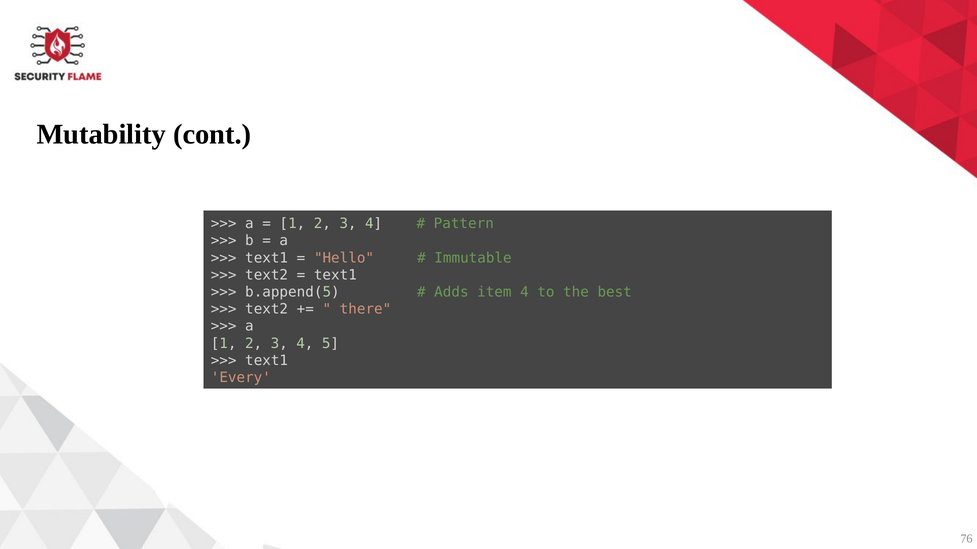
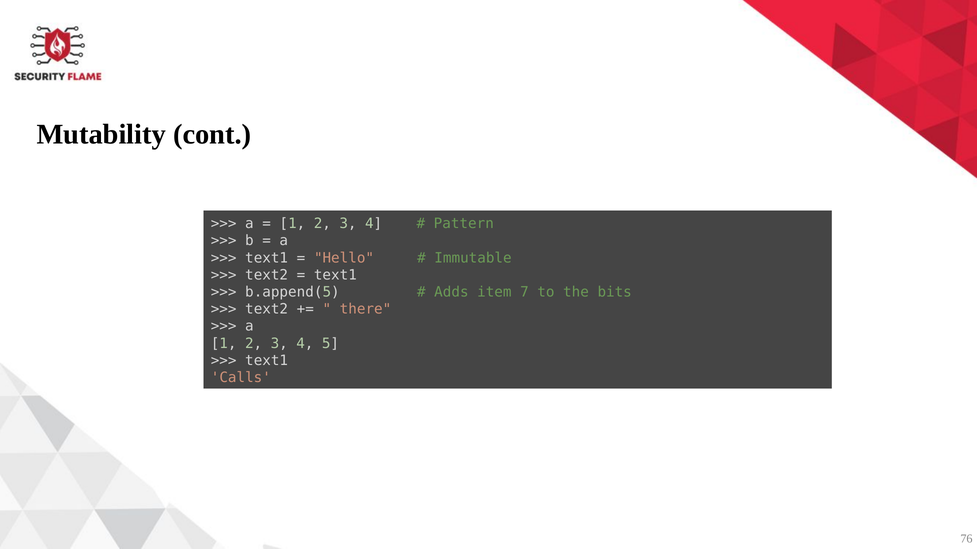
item 4: 4 -> 7
best: best -> bits
Every: Every -> Calls
